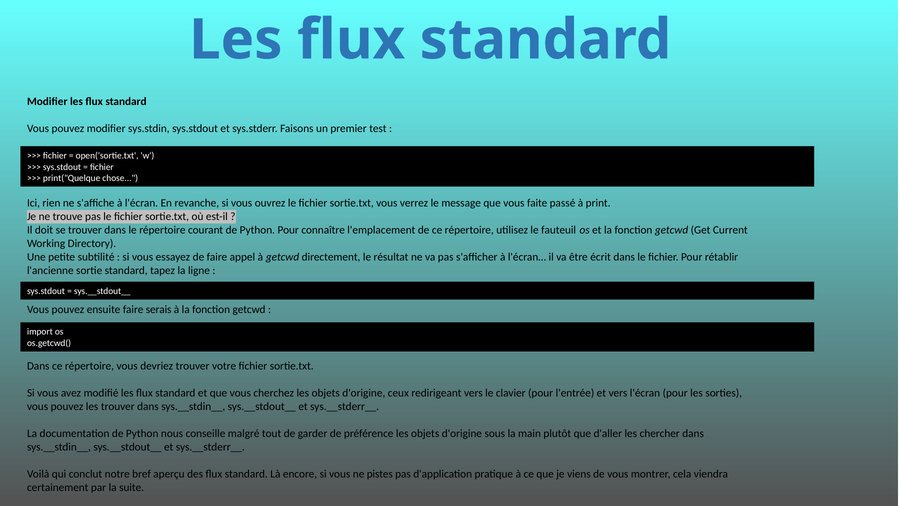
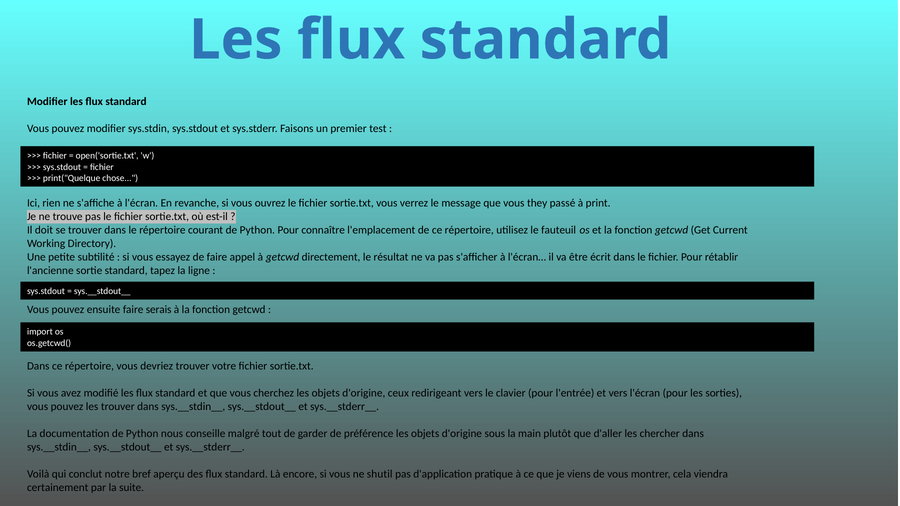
faite: faite -> they
pistes: pistes -> shutil
